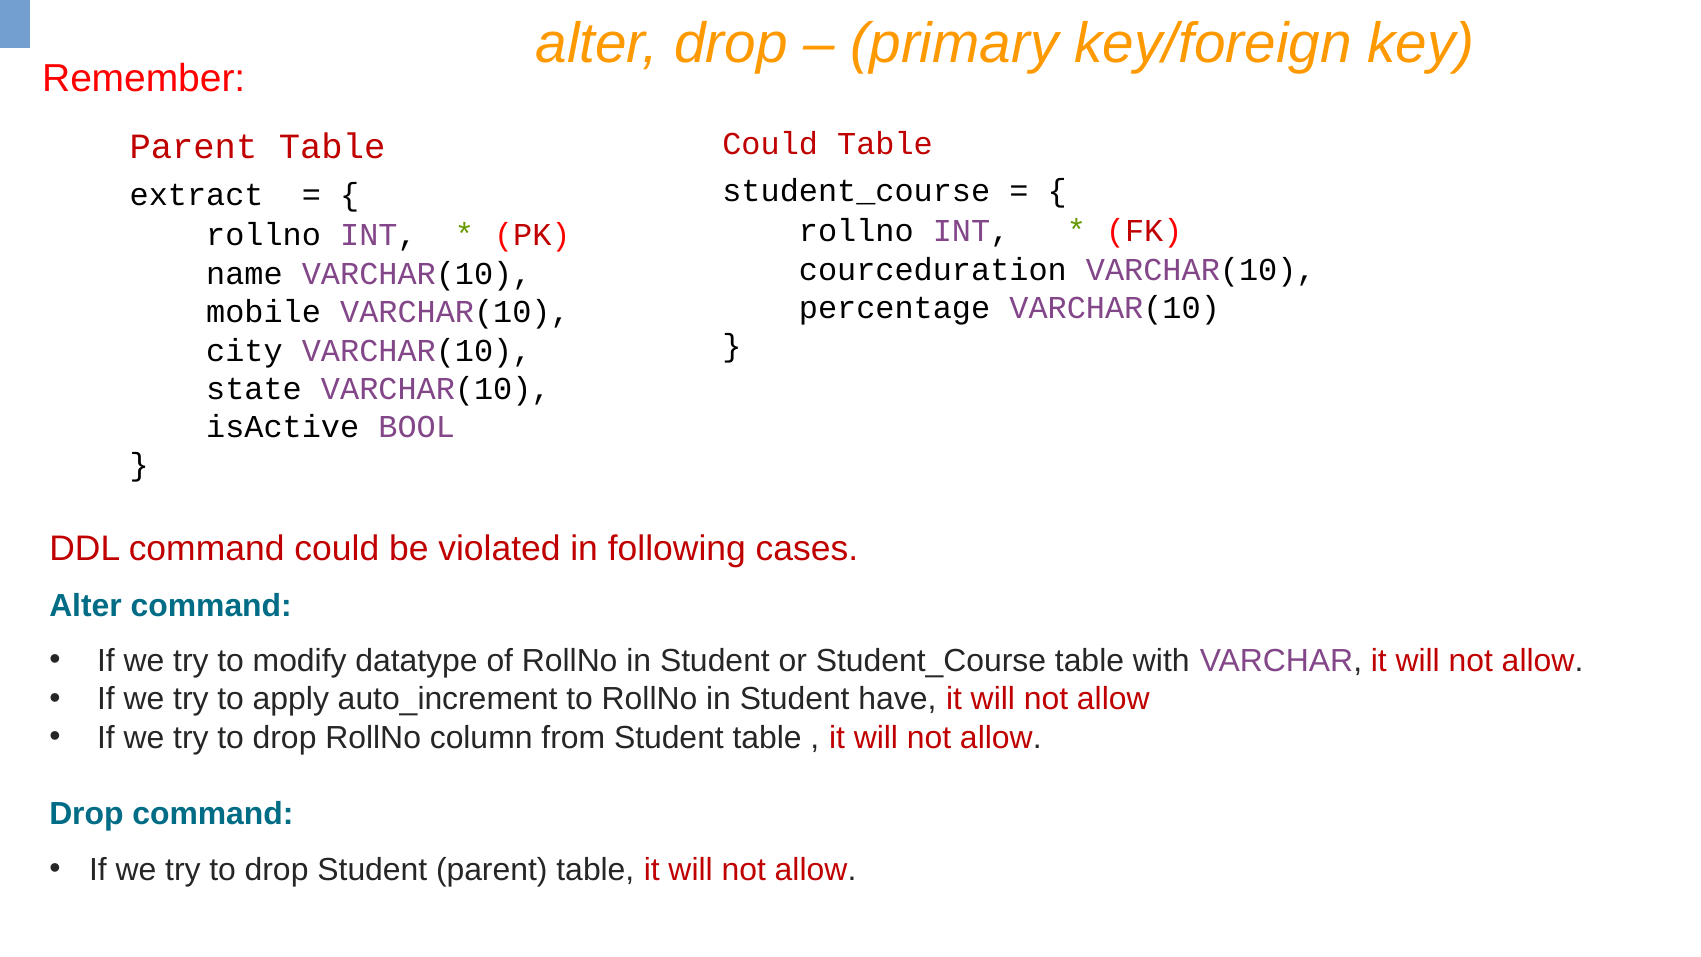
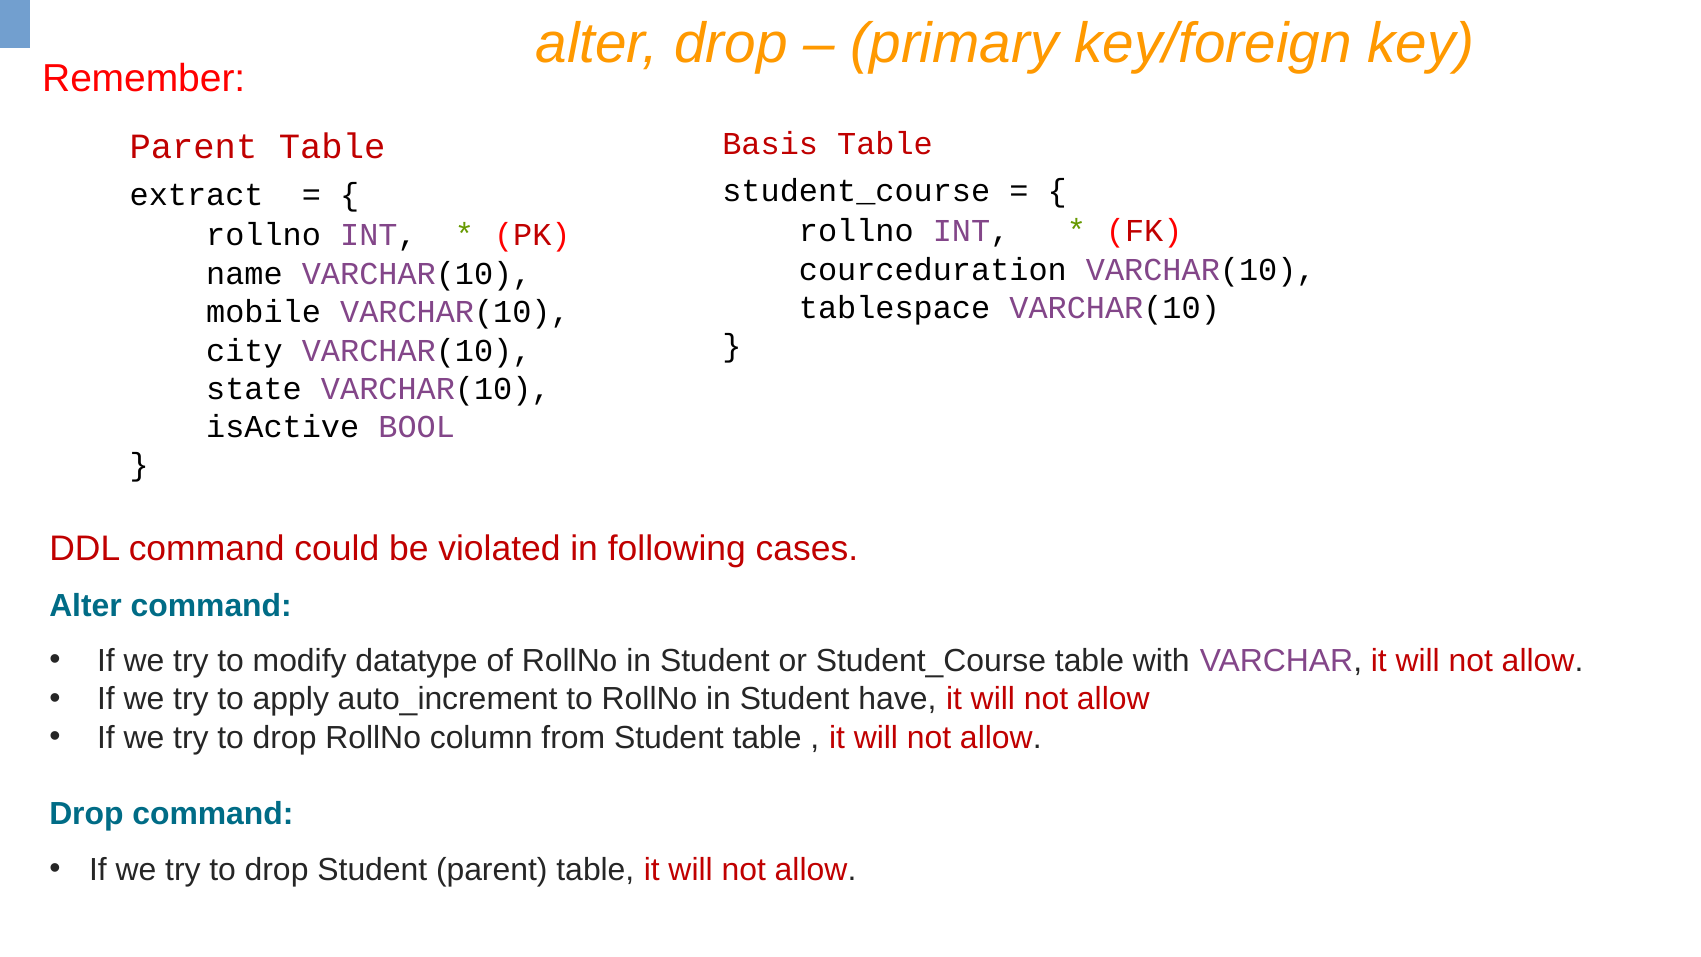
Could at (770, 144): Could -> Basis
percentage: percentage -> tablespace
